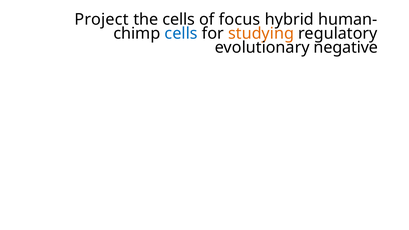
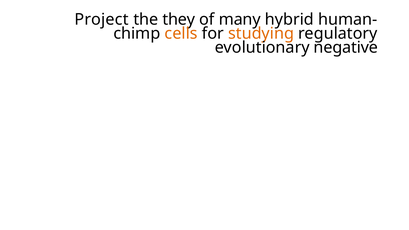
the cells: cells -> they
focus: focus -> many
cells at (181, 34) colour: blue -> orange
